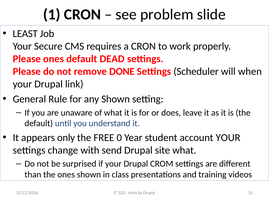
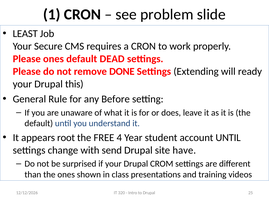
Scheduler: Scheduler -> Extending
when: when -> ready
link: link -> this
any Shown: Shown -> Before
only: only -> root
0: 0 -> 4
account YOUR: YOUR -> UNTIL
site what: what -> have
